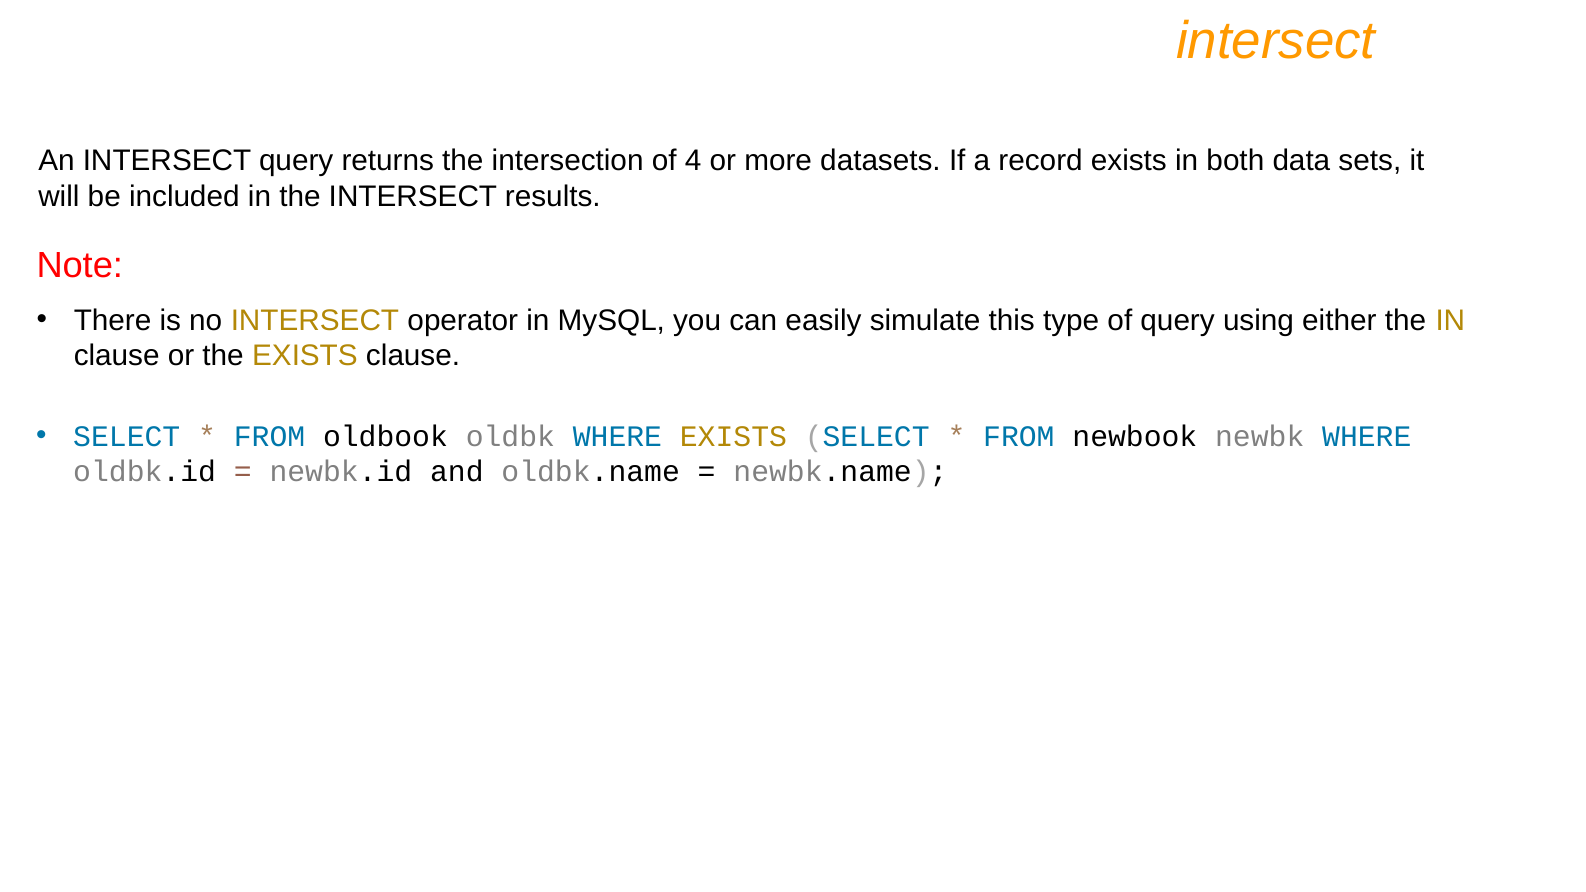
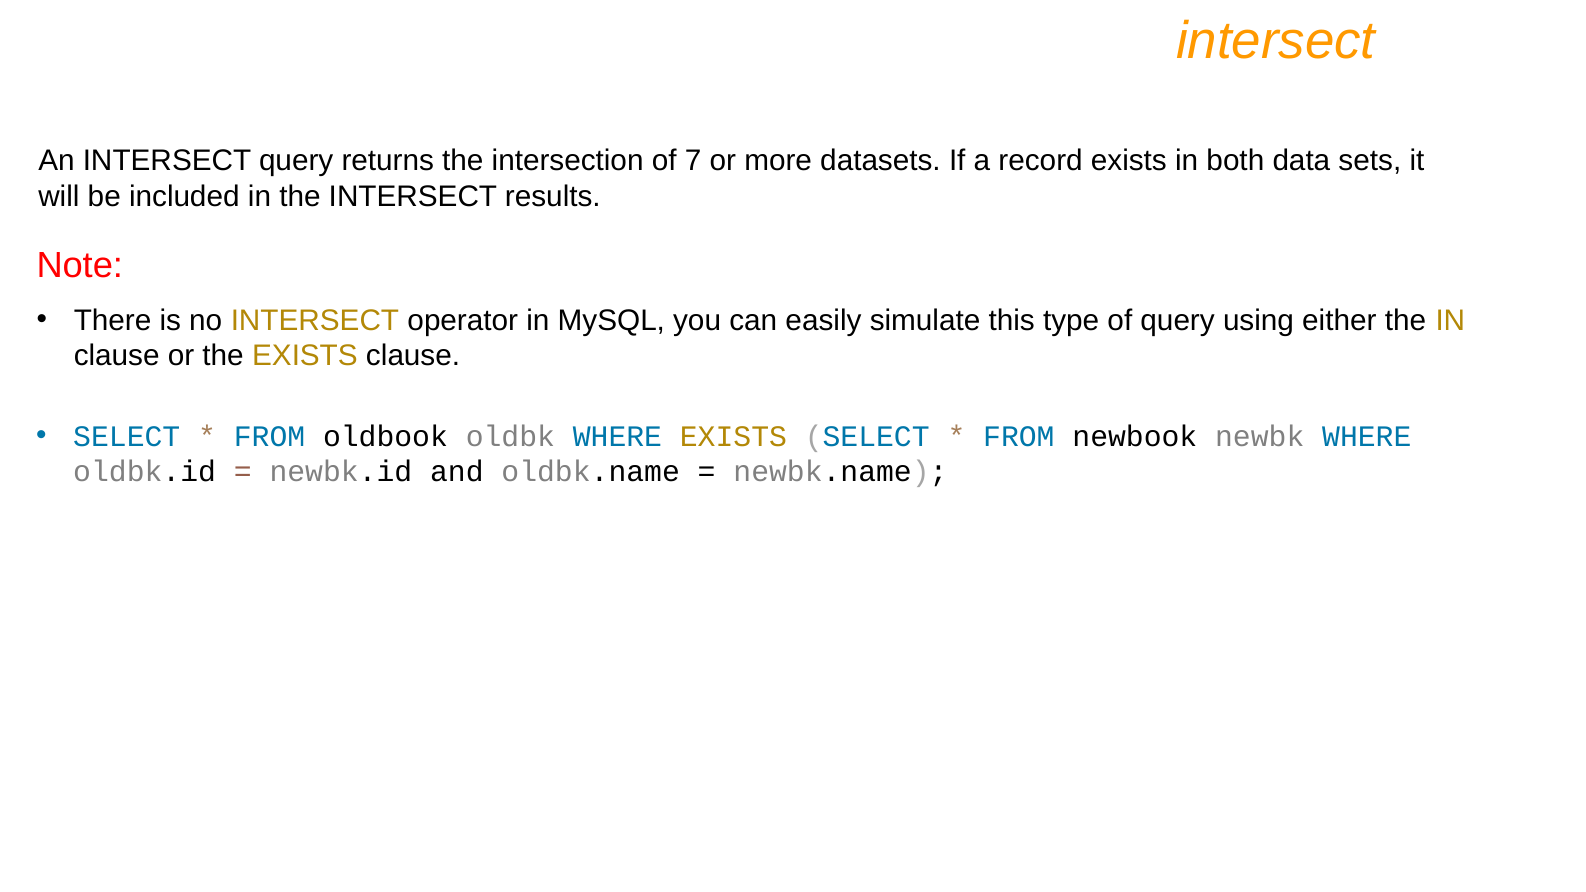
4: 4 -> 7
